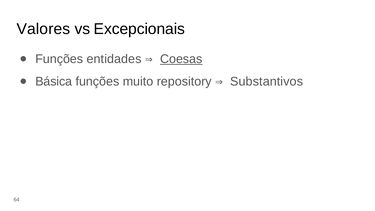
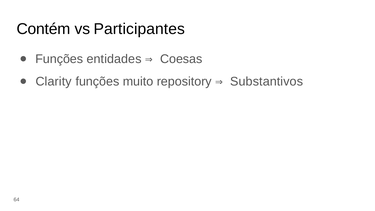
Valores: Valores -> Contém
Excepcionais: Excepcionais -> Participantes
Coesas underline: present -> none
Básica: Básica -> Clarity
